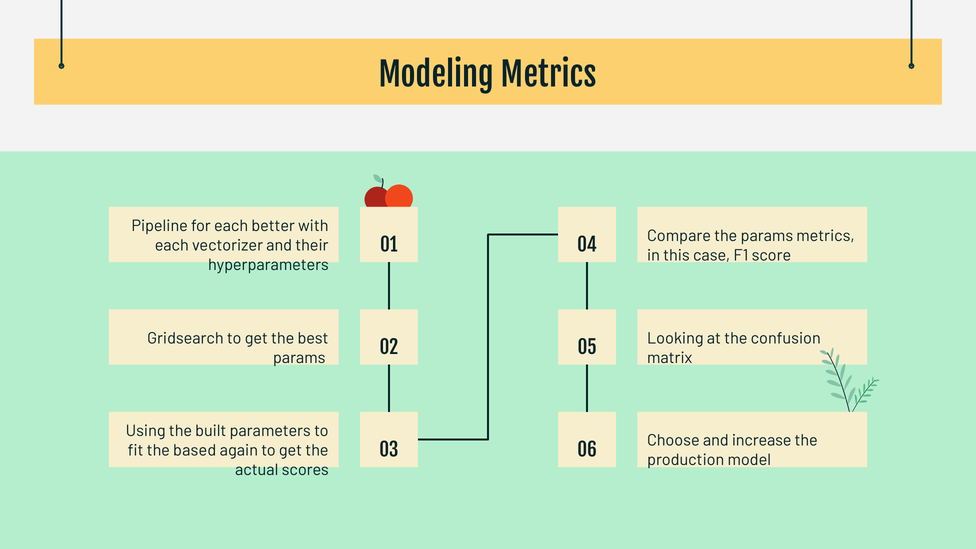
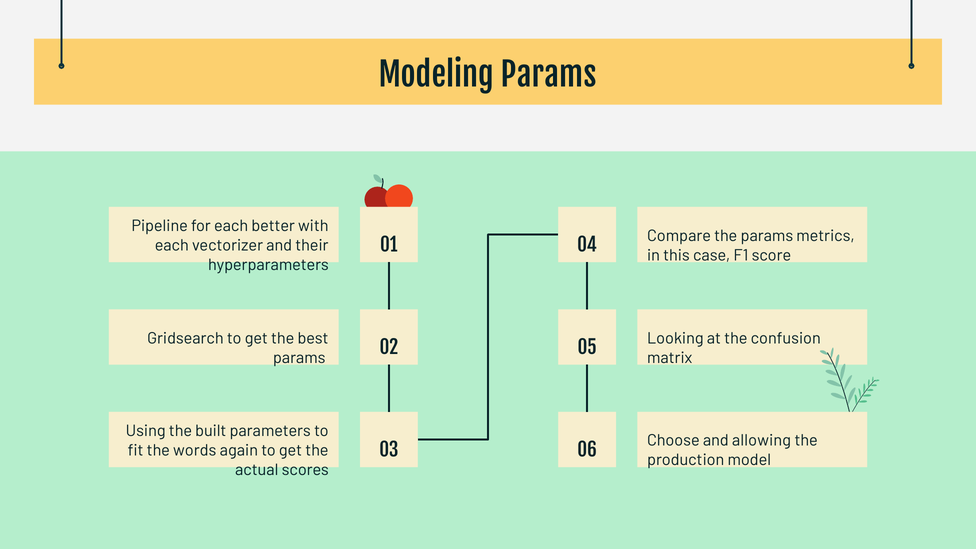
Modeling Metrics: Metrics -> Params
increase: increase -> allowing
based: based -> words
